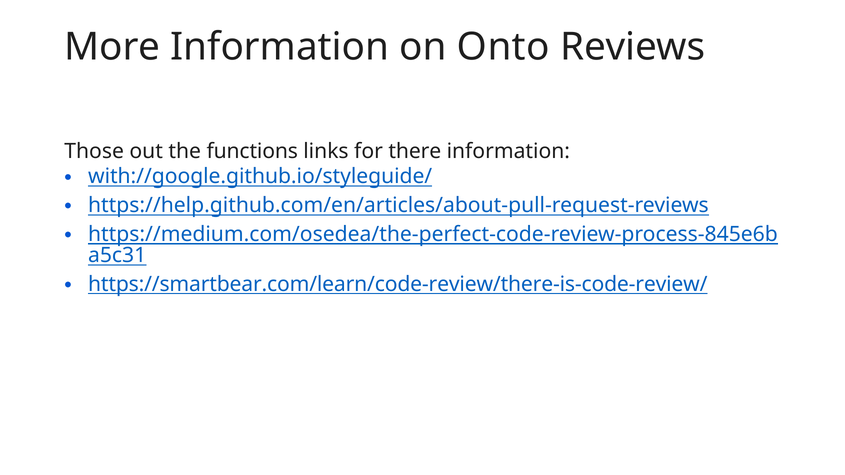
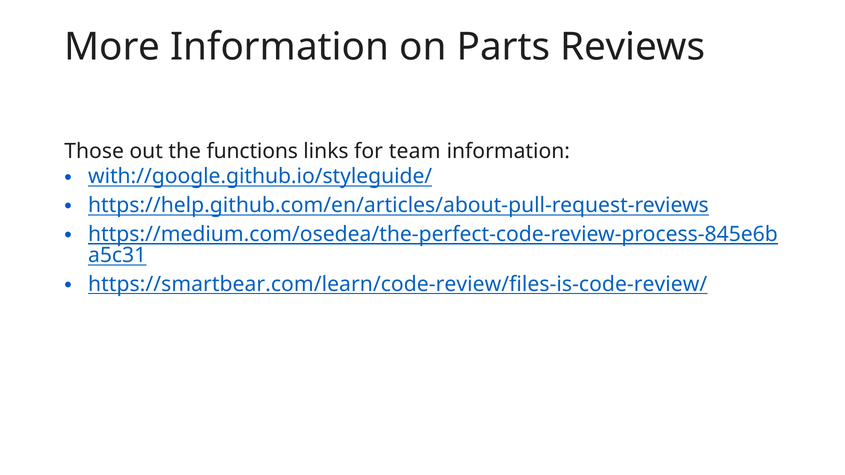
Onto: Onto -> Parts
there: there -> team
https://smartbear.com/learn/code-review/there-is-code-review/: https://smartbear.com/learn/code-review/there-is-code-review/ -> https://smartbear.com/learn/code-review/files-is-code-review/
